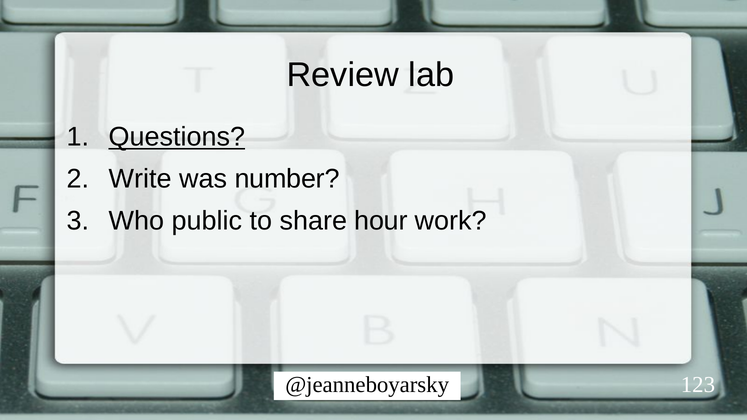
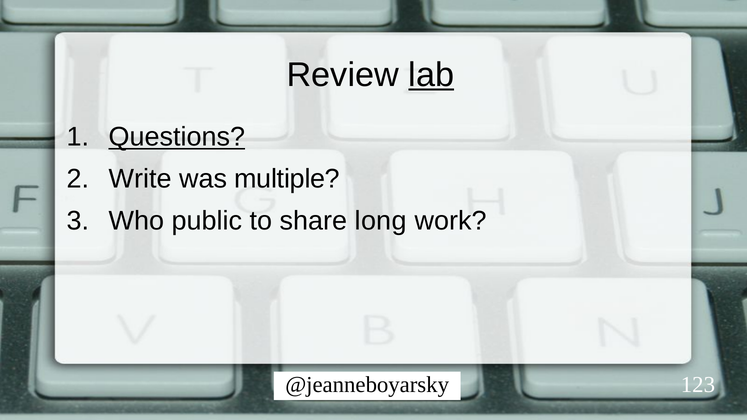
lab underline: none -> present
number: number -> multiple
hour: hour -> long
